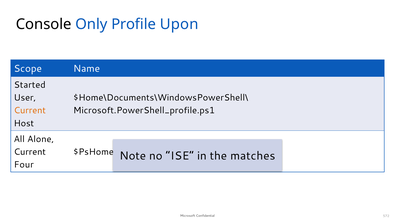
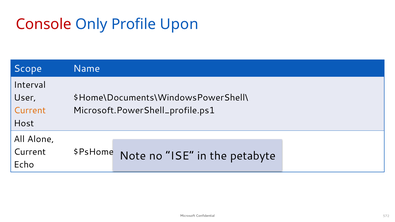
Console colour: black -> red
Started: Started -> Interval
matches: matches -> petabyte
Four: Four -> Echo
